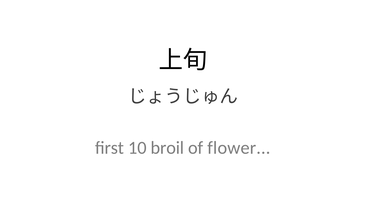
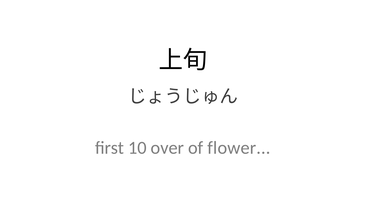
broil: broil -> over
